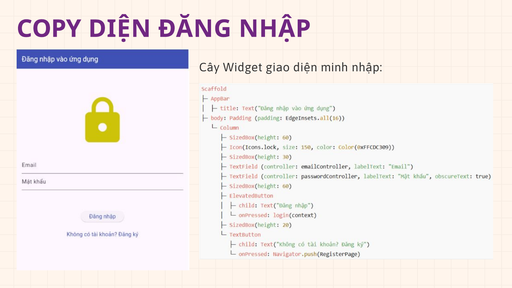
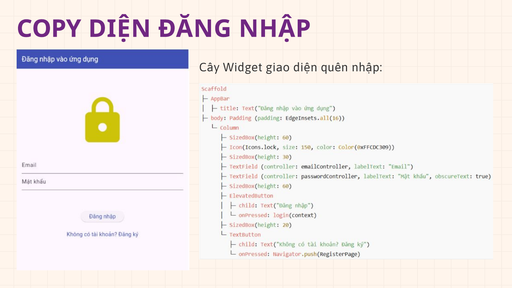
minh: minh -> quên
